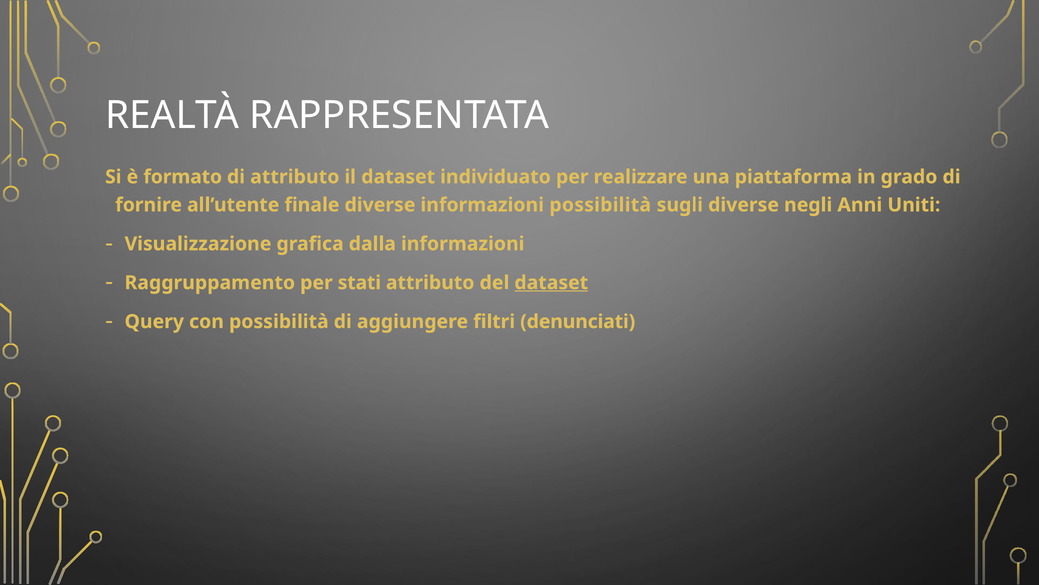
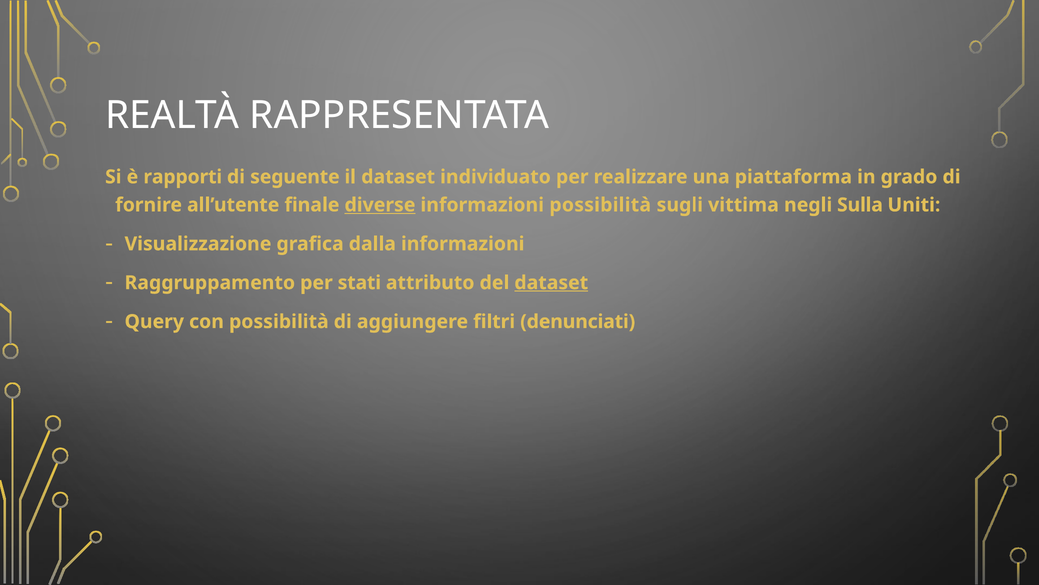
formato: formato -> rapporti
di attributo: attributo -> seguente
diverse at (380, 205) underline: none -> present
sugli diverse: diverse -> vittima
Anni: Anni -> Sulla
